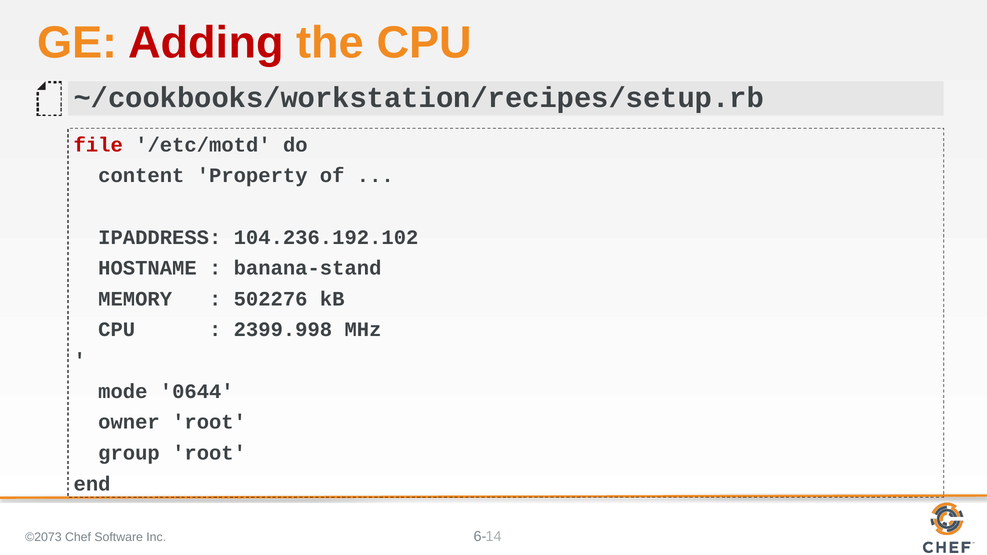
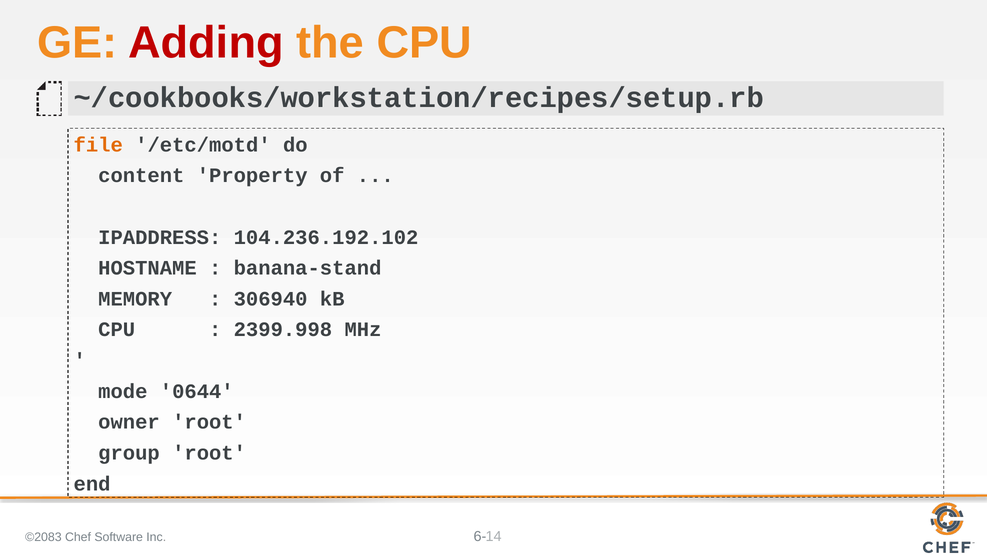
file colour: red -> orange
502276: 502276 -> 306940
©2073: ©2073 -> ©2083
